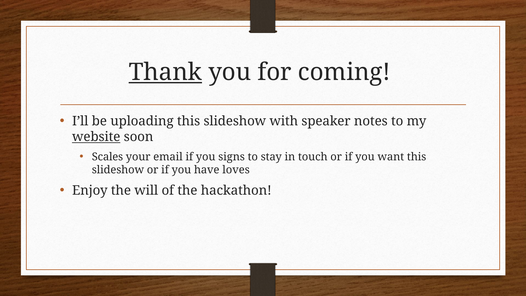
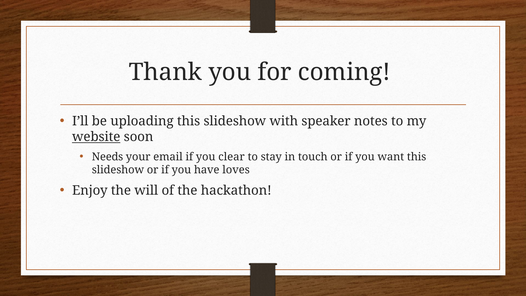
Thank underline: present -> none
Scales: Scales -> Needs
signs: signs -> clear
